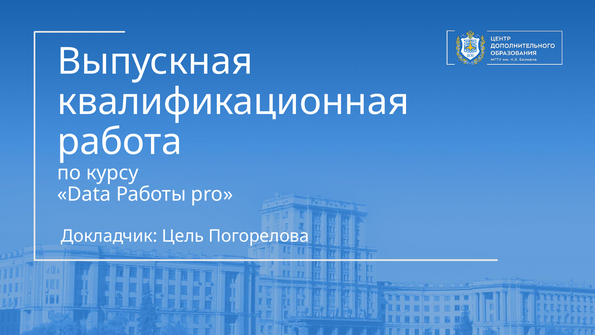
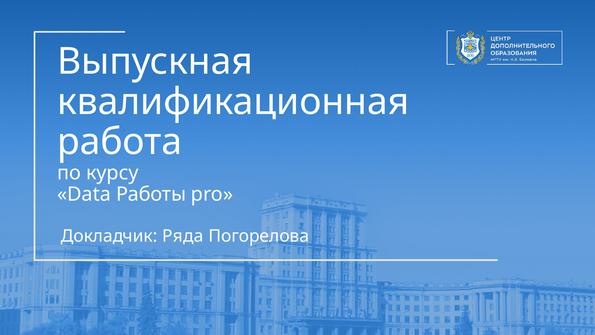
Цель: Цель -> Ряда
